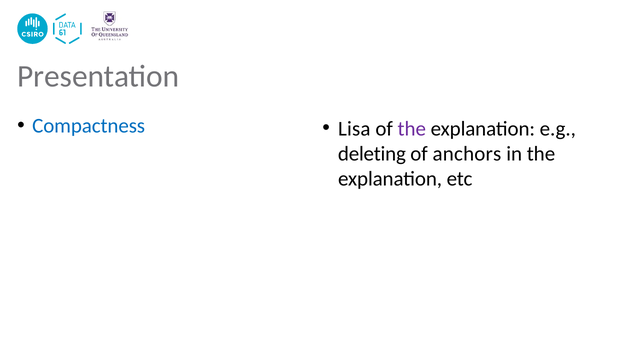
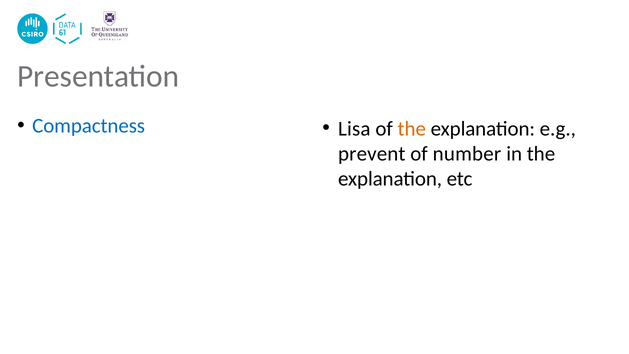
the at (412, 129) colour: purple -> orange
deleting: deleting -> prevent
anchors: anchors -> number
